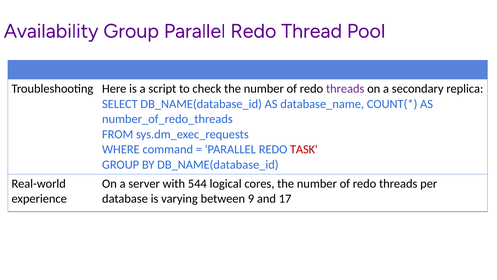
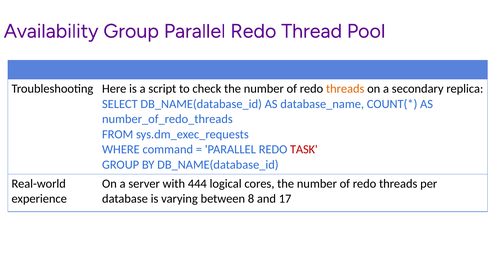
threads at (345, 89) colour: purple -> orange
544: 544 -> 444
9: 9 -> 8
